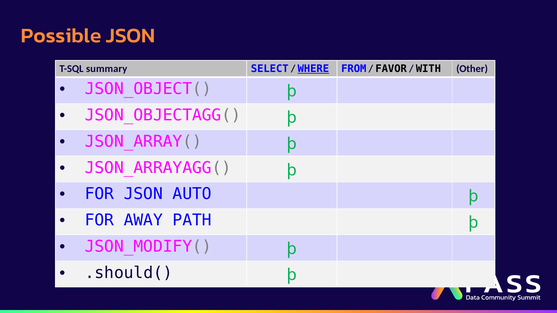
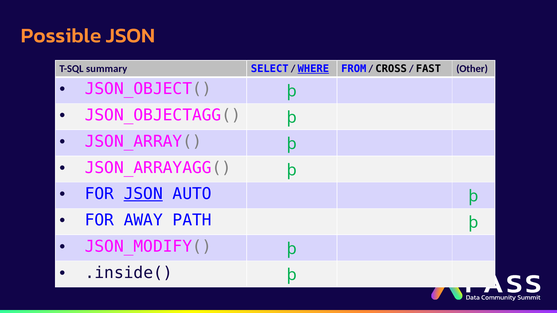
FAVOR: FAVOR -> CROSS
WITH: WITH -> FAST
JSON at (143, 194) underline: none -> present
.should(: .should( -> .inside(
